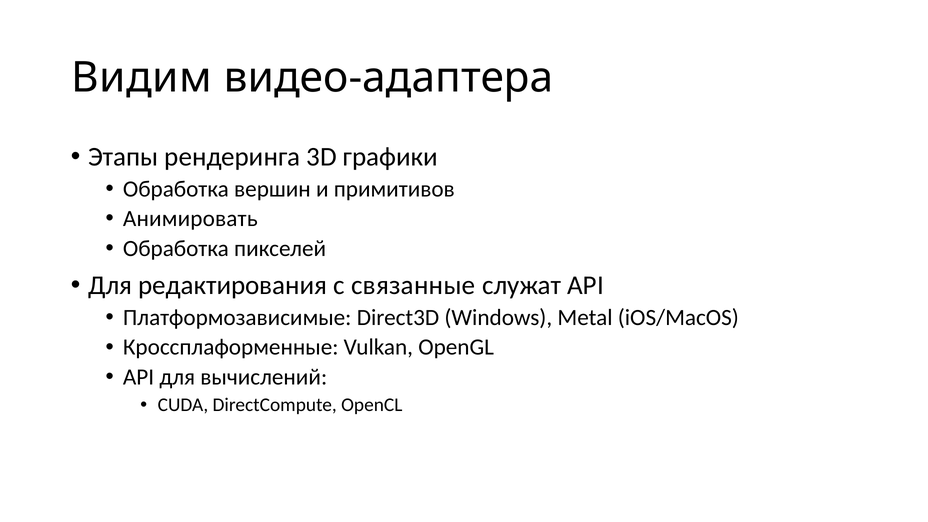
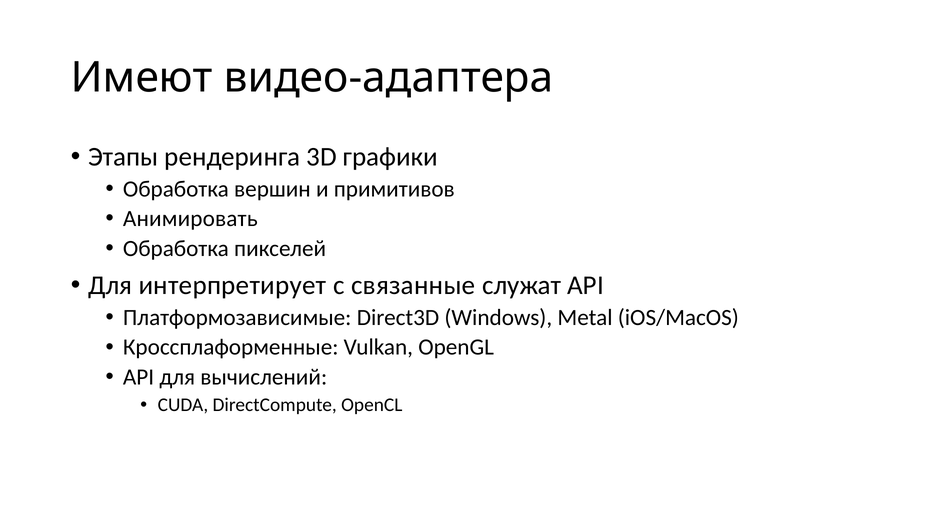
Видим: Видим -> Имеют
редактирования: редактирования -> интерпретирует
